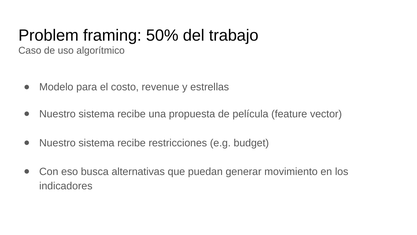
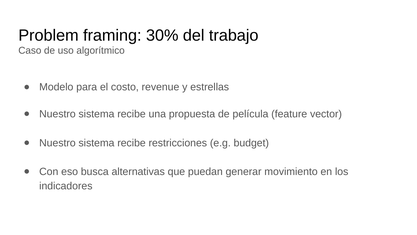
50%: 50% -> 30%
